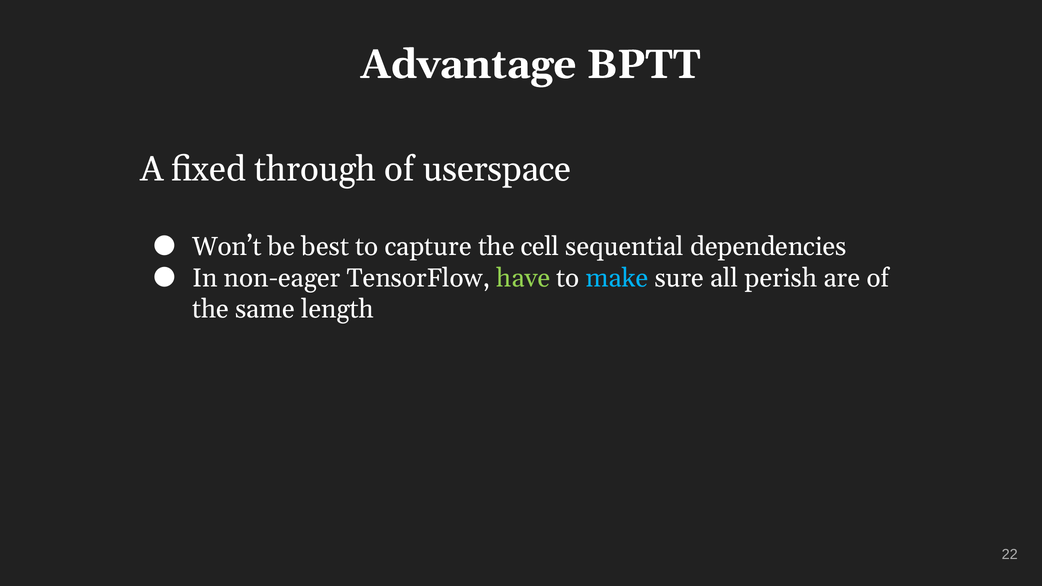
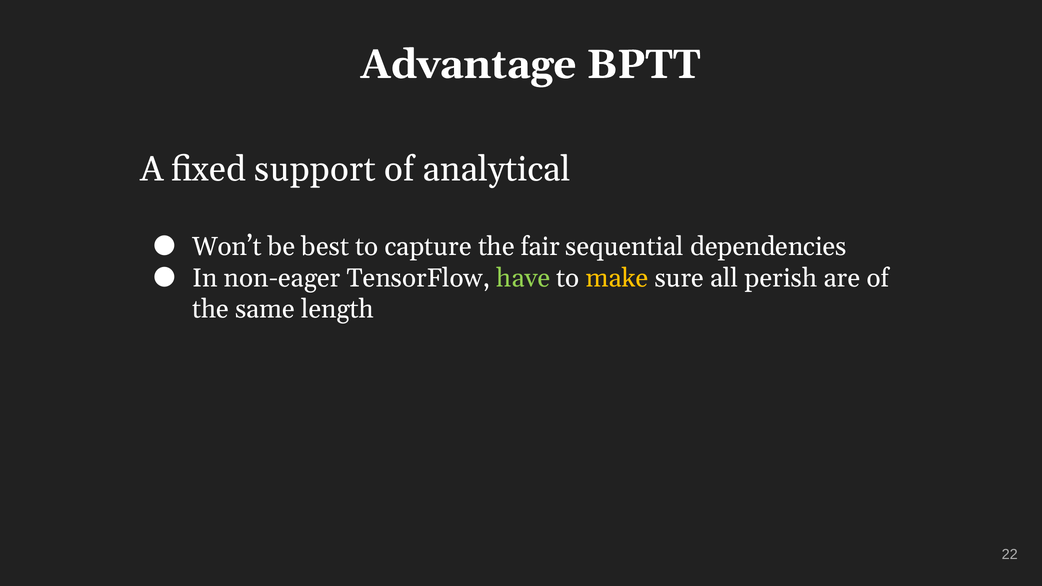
through: through -> support
userspace: userspace -> analytical
cell: cell -> fair
make colour: light blue -> yellow
